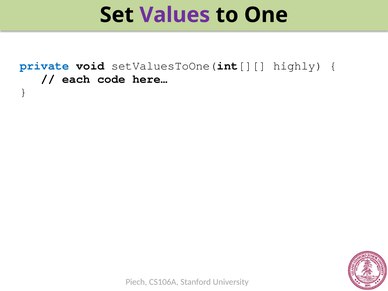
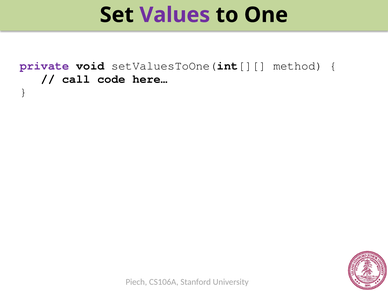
private colour: blue -> purple
highly: highly -> method
each: each -> call
